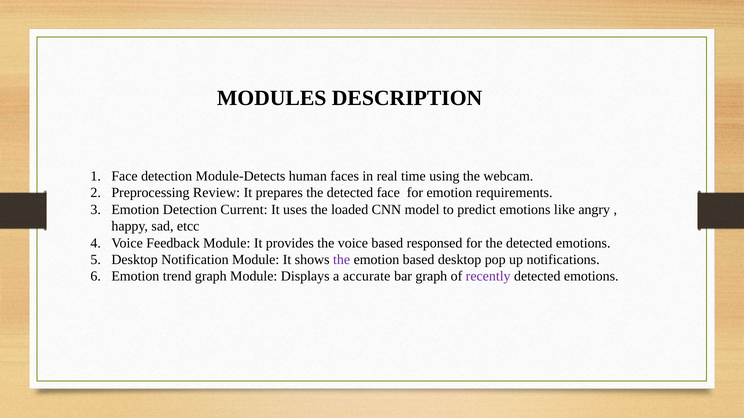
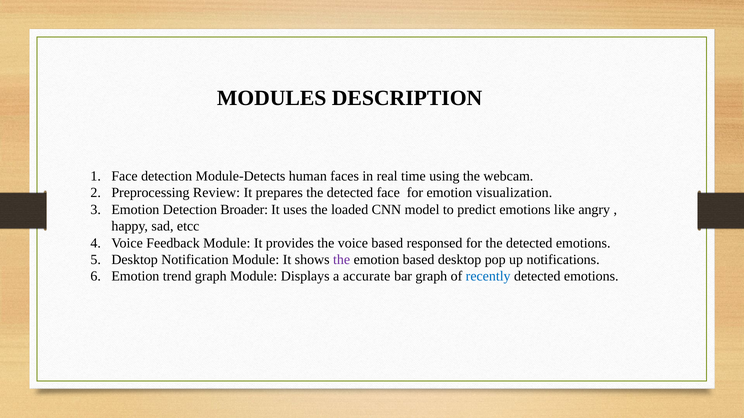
requirements: requirements -> visualization
Current: Current -> Broader
recently colour: purple -> blue
